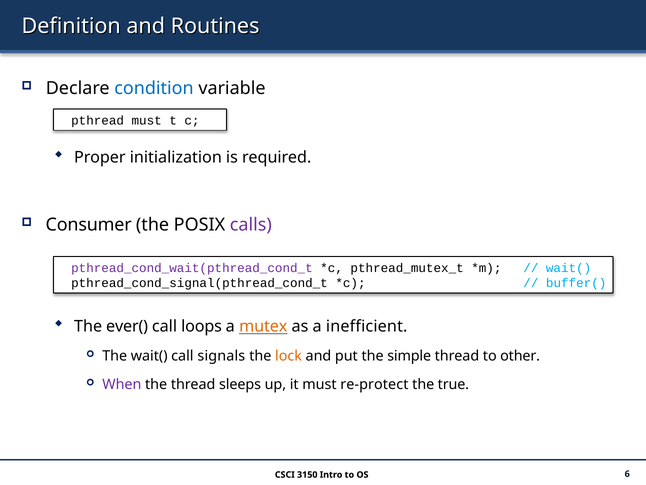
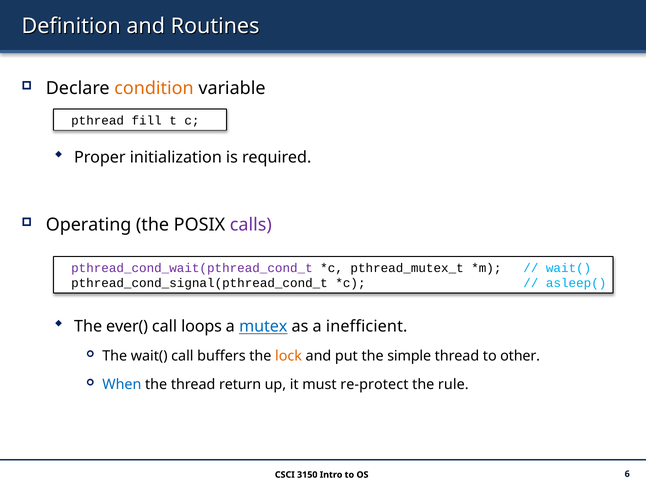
condition colour: blue -> orange
pthread must: must -> fill
Consumer: Consumer -> Operating
buffer(: buffer( -> asleep(
mutex colour: orange -> blue
signals: signals -> buffers
When colour: purple -> blue
sleeps: sleeps -> return
true: true -> rule
